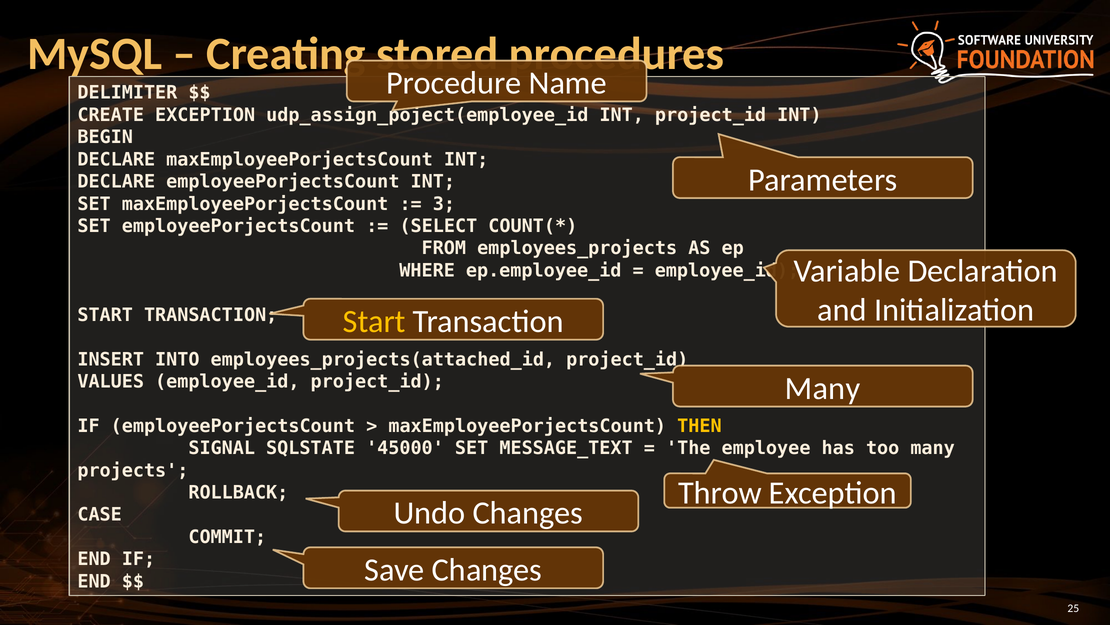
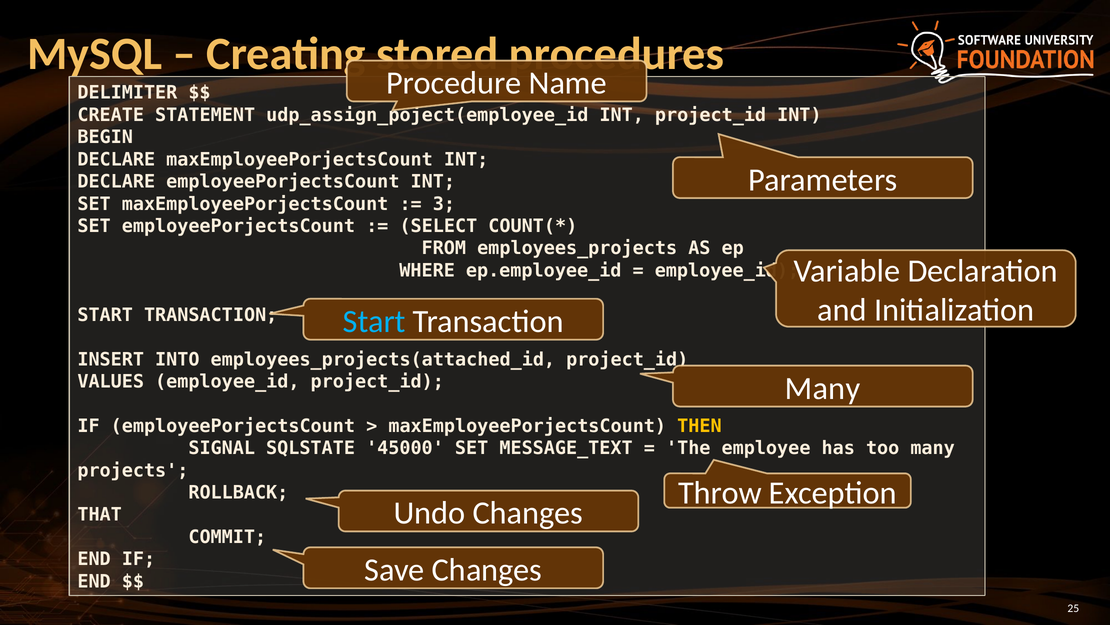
CREATE EXCEPTION: EXCEPTION -> STATEMENT
Start at (374, 321) colour: yellow -> light blue
CASE: CASE -> THAT
